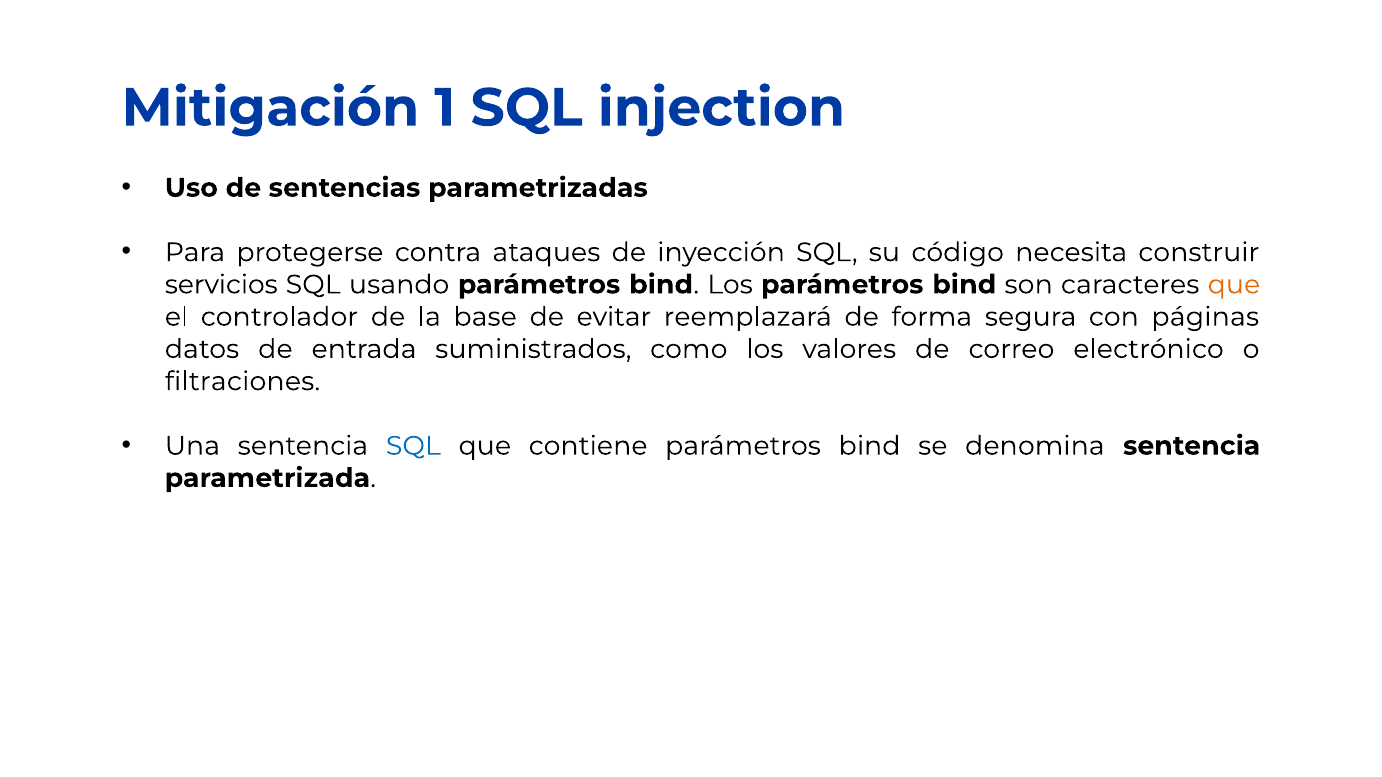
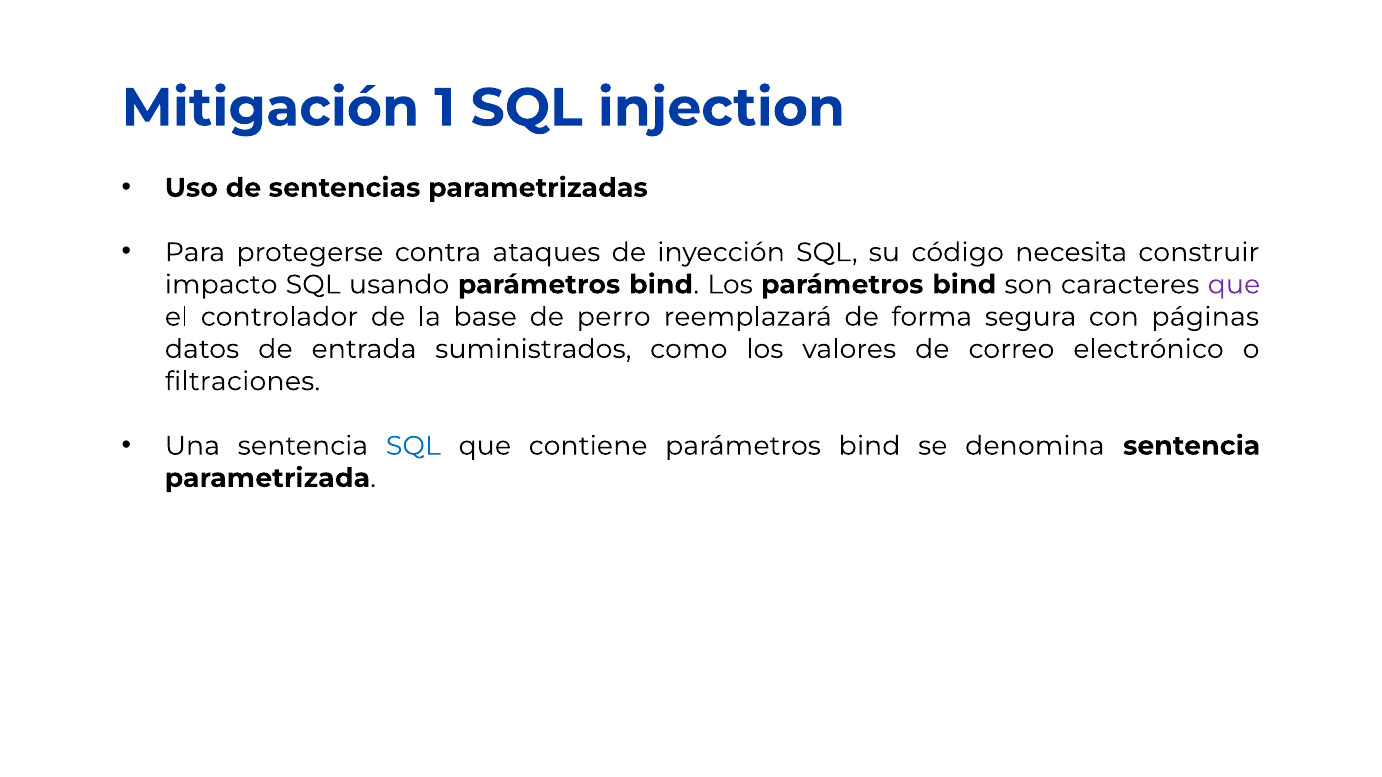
servicios: servicios -> impacto
que at (1234, 285) colour: orange -> purple
evitar: evitar -> perro
